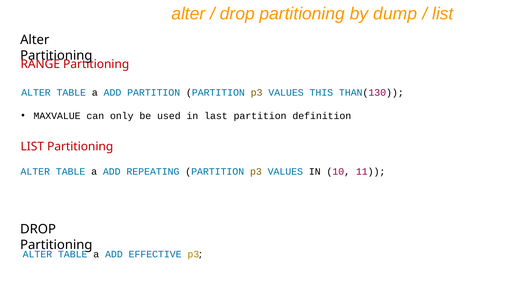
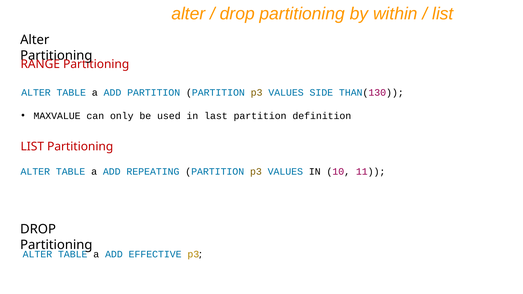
dump: dump -> within
THIS: THIS -> SIDE
